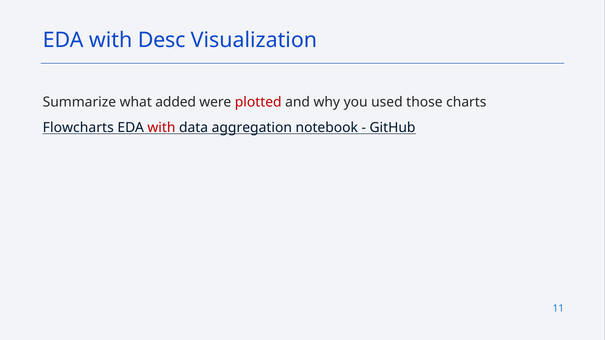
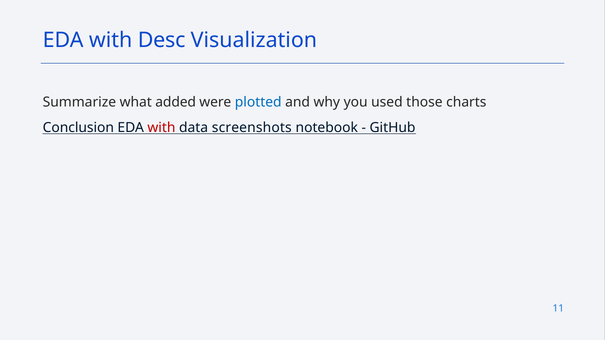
plotted colour: red -> blue
Flowcharts: Flowcharts -> Conclusion
aggregation: aggregation -> screenshots
